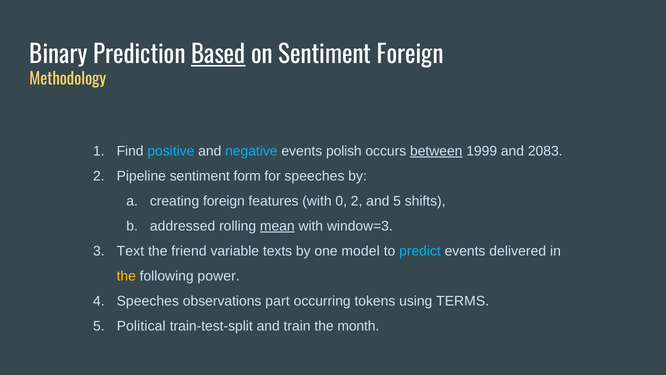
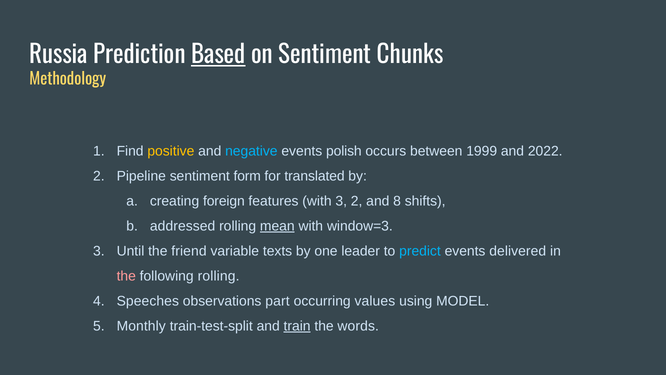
Binary: Binary -> Russia
Sentiment Foreign: Foreign -> Chunks
positive colour: light blue -> yellow
between underline: present -> none
2083: 2083 -> 2022
for speeches: speeches -> translated
with 0: 0 -> 3
and 5: 5 -> 8
Text: Text -> Until
model: model -> leader
the at (126, 276) colour: yellow -> pink
following power: power -> rolling
tokens: tokens -> values
TERMS: TERMS -> MODEL
Political: Political -> Monthly
train underline: none -> present
month: month -> words
